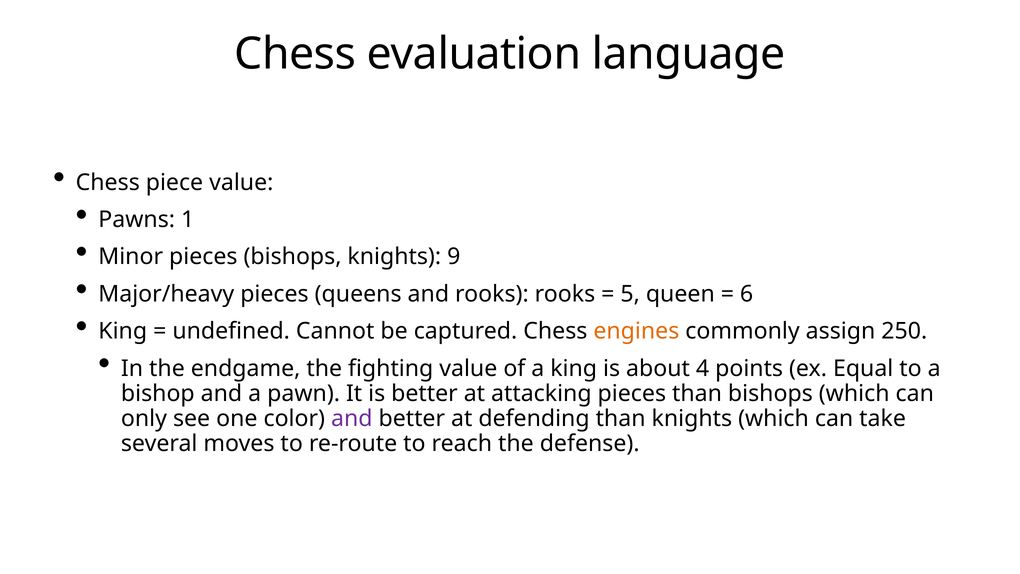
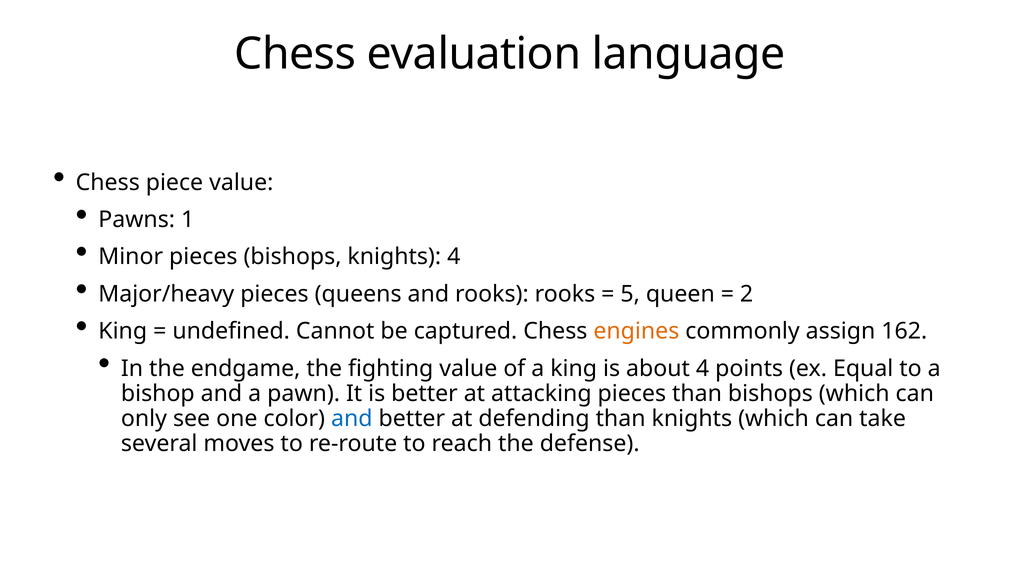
knights 9: 9 -> 4
6: 6 -> 2
250: 250 -> 162
and at (352, 418) colour: purple -> blue
